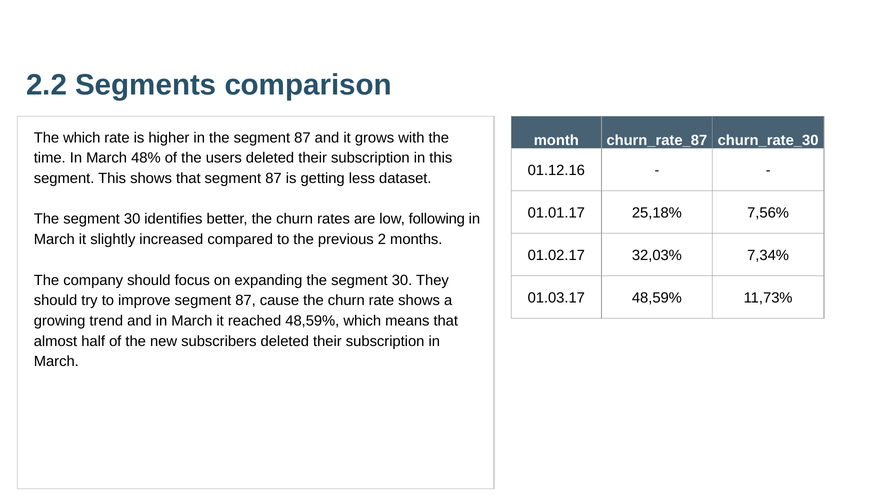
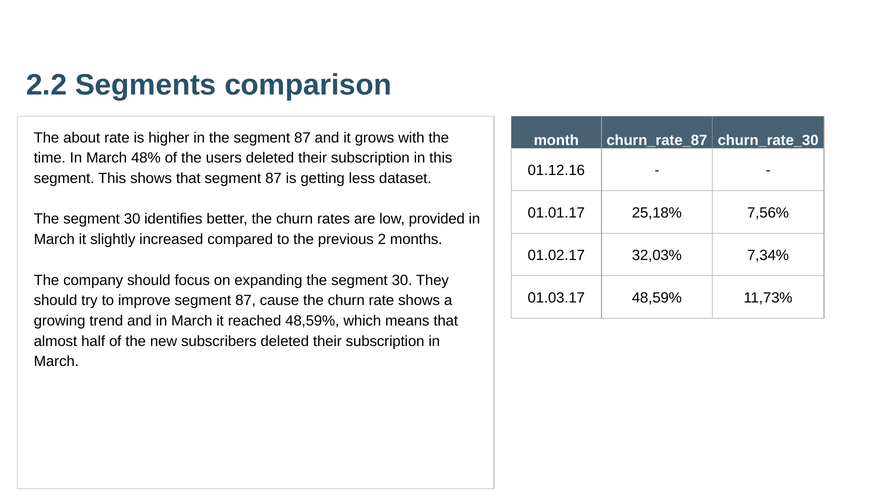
The which: which -> about
following: following -> provided
